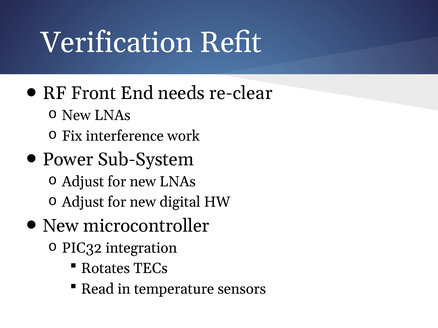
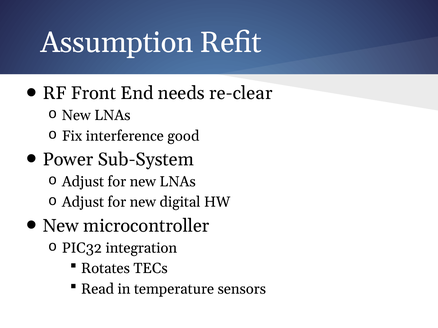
Verification: Verification -> Assumption
work: work -> good
